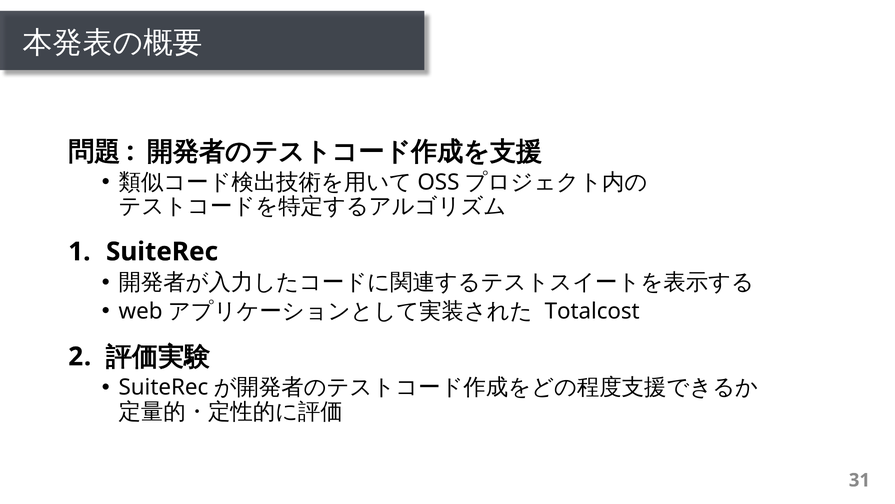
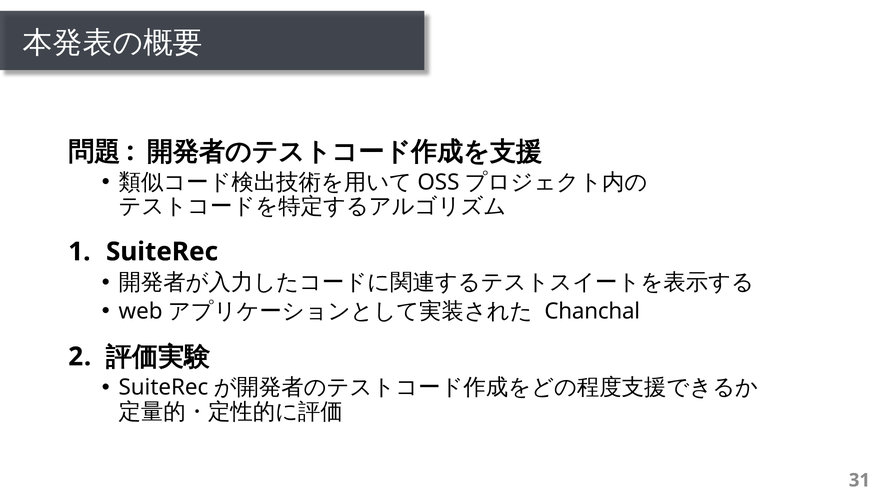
Totalcost: Totalcost -> Chanchal
